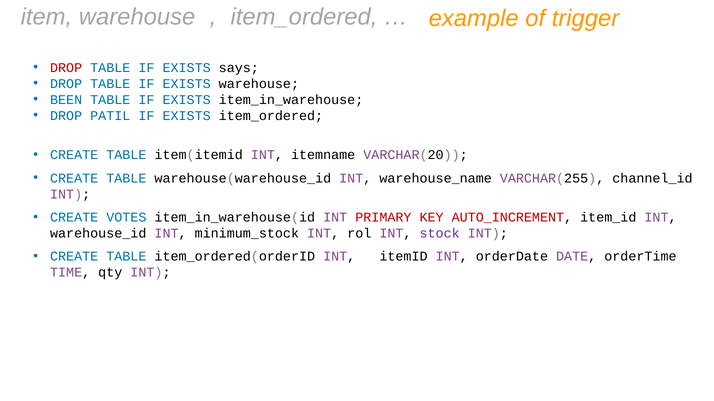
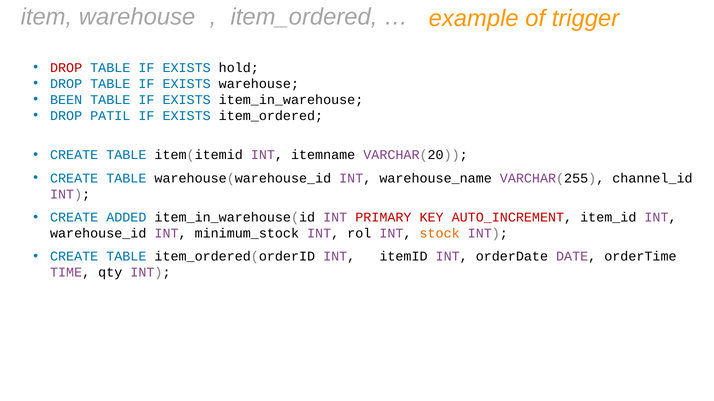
says: says -> hold
VOTES: VOTES -> ADDED
stock colour: purple -> orange
